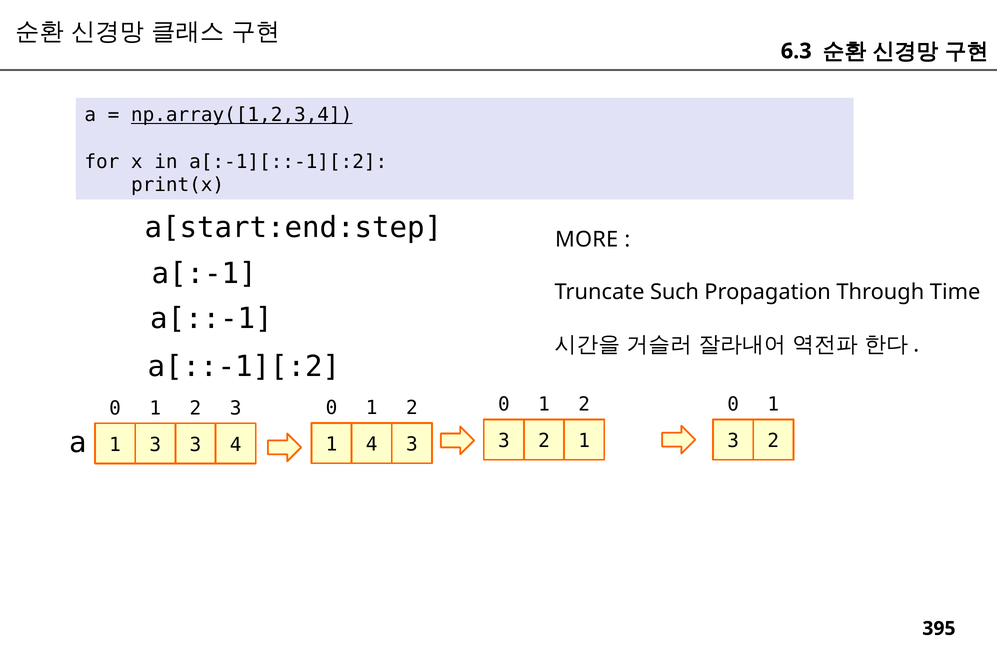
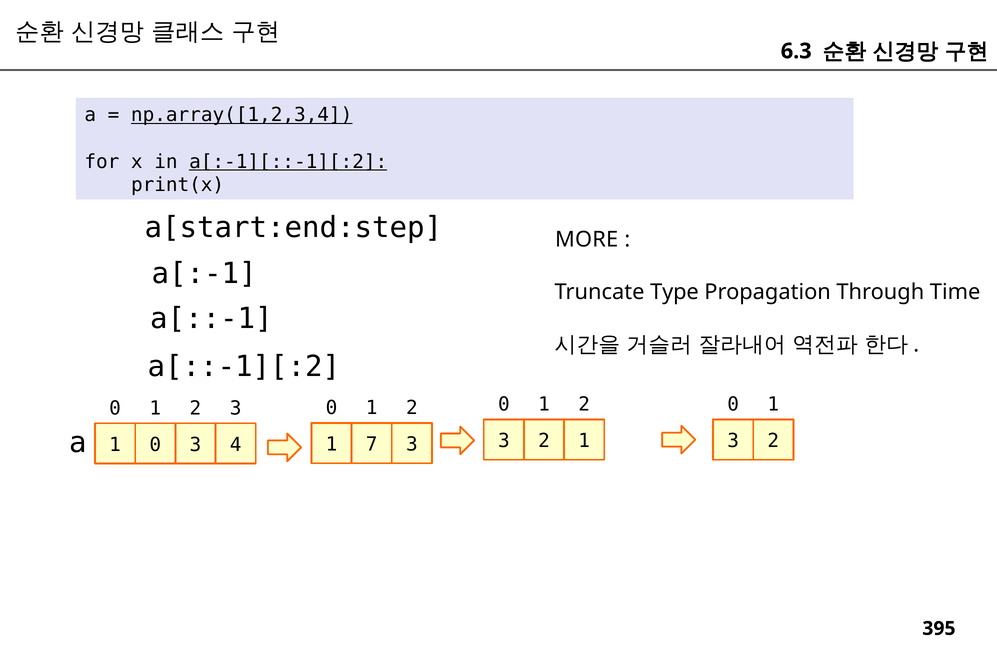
a[:-1][::-1][:2 underline: none -> present
Such: Such -> Type
1 4: 4 -> 7
3 at (155, 445): 3 -> 0
